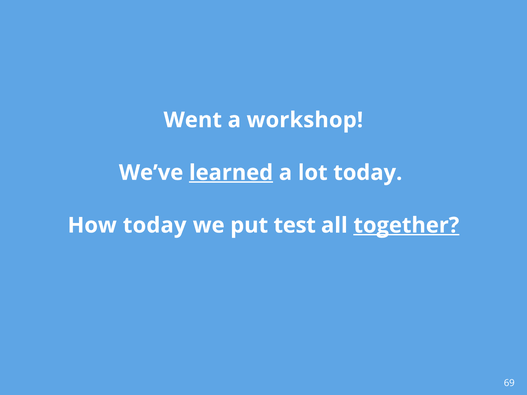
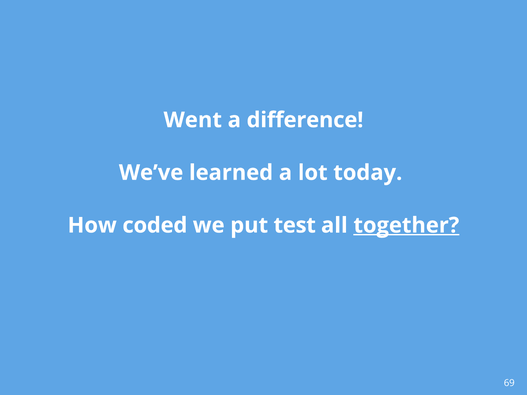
workshop: workshop -> difference
learned underline: present -> none
How today: today -> coded
